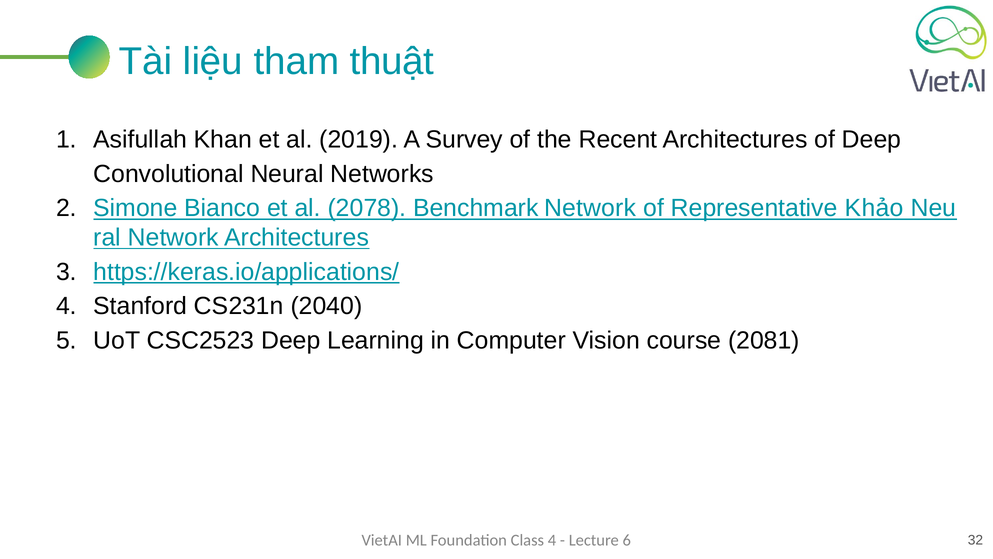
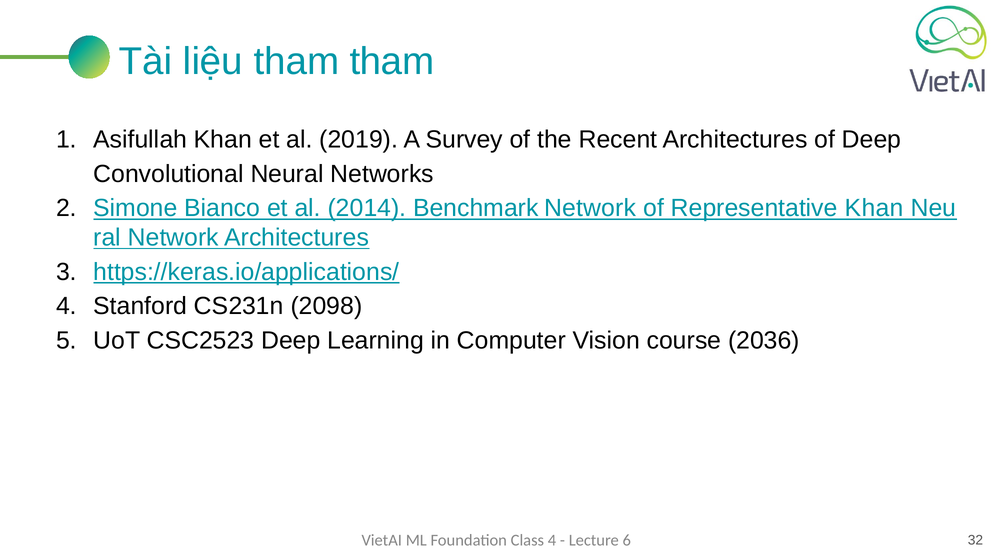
tham thuật: thuật -> tham
2078: 2078 -> 2014
Representative Khảo: Khảo -> Khan
2040: 2040 -> 2098
2081: 2081 -> 2036
